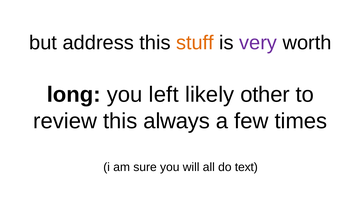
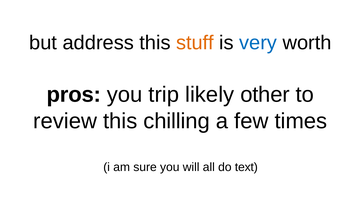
very colour: purple -> blue
long: long -> pros
left: left -> trip
always: always -> chilling
